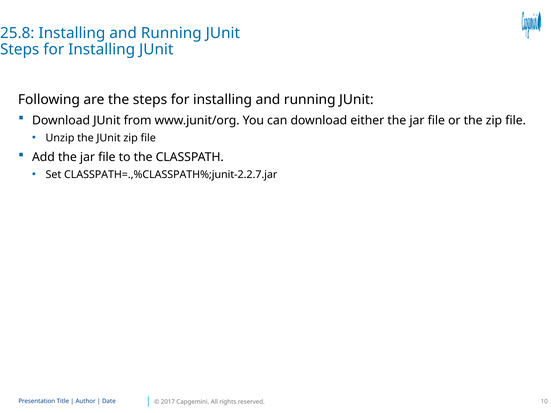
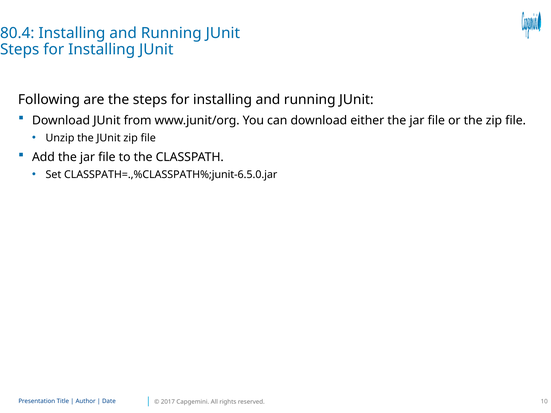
25.8: 25.8 -> 80.4
CLASSPATH=.,%CLASSPATH%;junit-2.2.7.jar: CLASSPATH=.,%CLASSPATH%;junit-2.2.7.jar -> CLASSPATH=.,%CLASSPATH%;junit-6.5.0.jar
